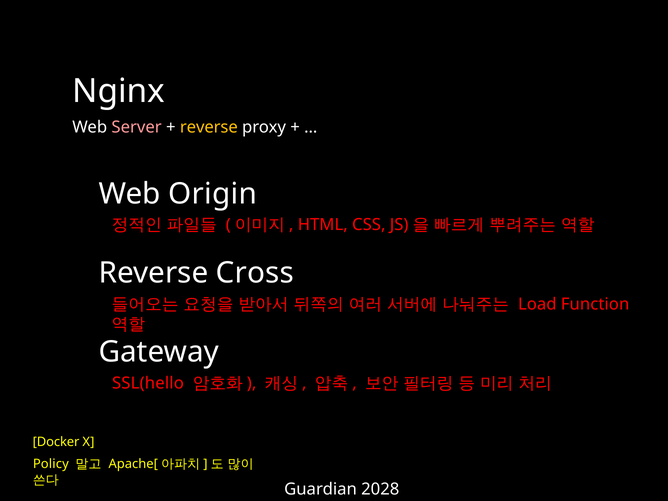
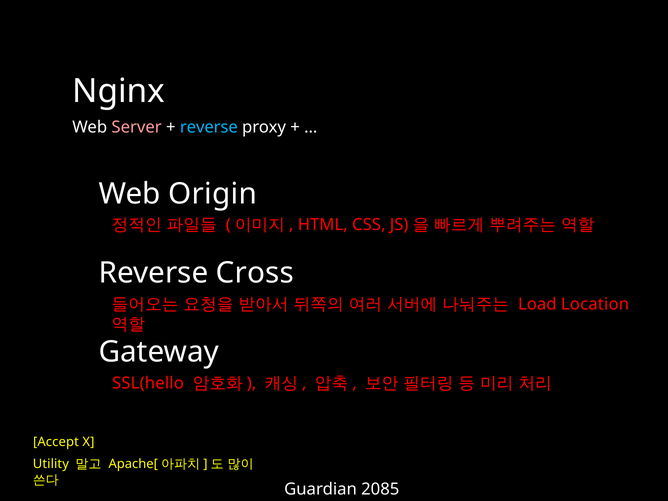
reverse at (209, 127) colour: yellow -> light blue
Function: Function -> Location
Docker: Docker -> Accept
Policy: Policy -> Utility
2028: 2028 -> 2085
